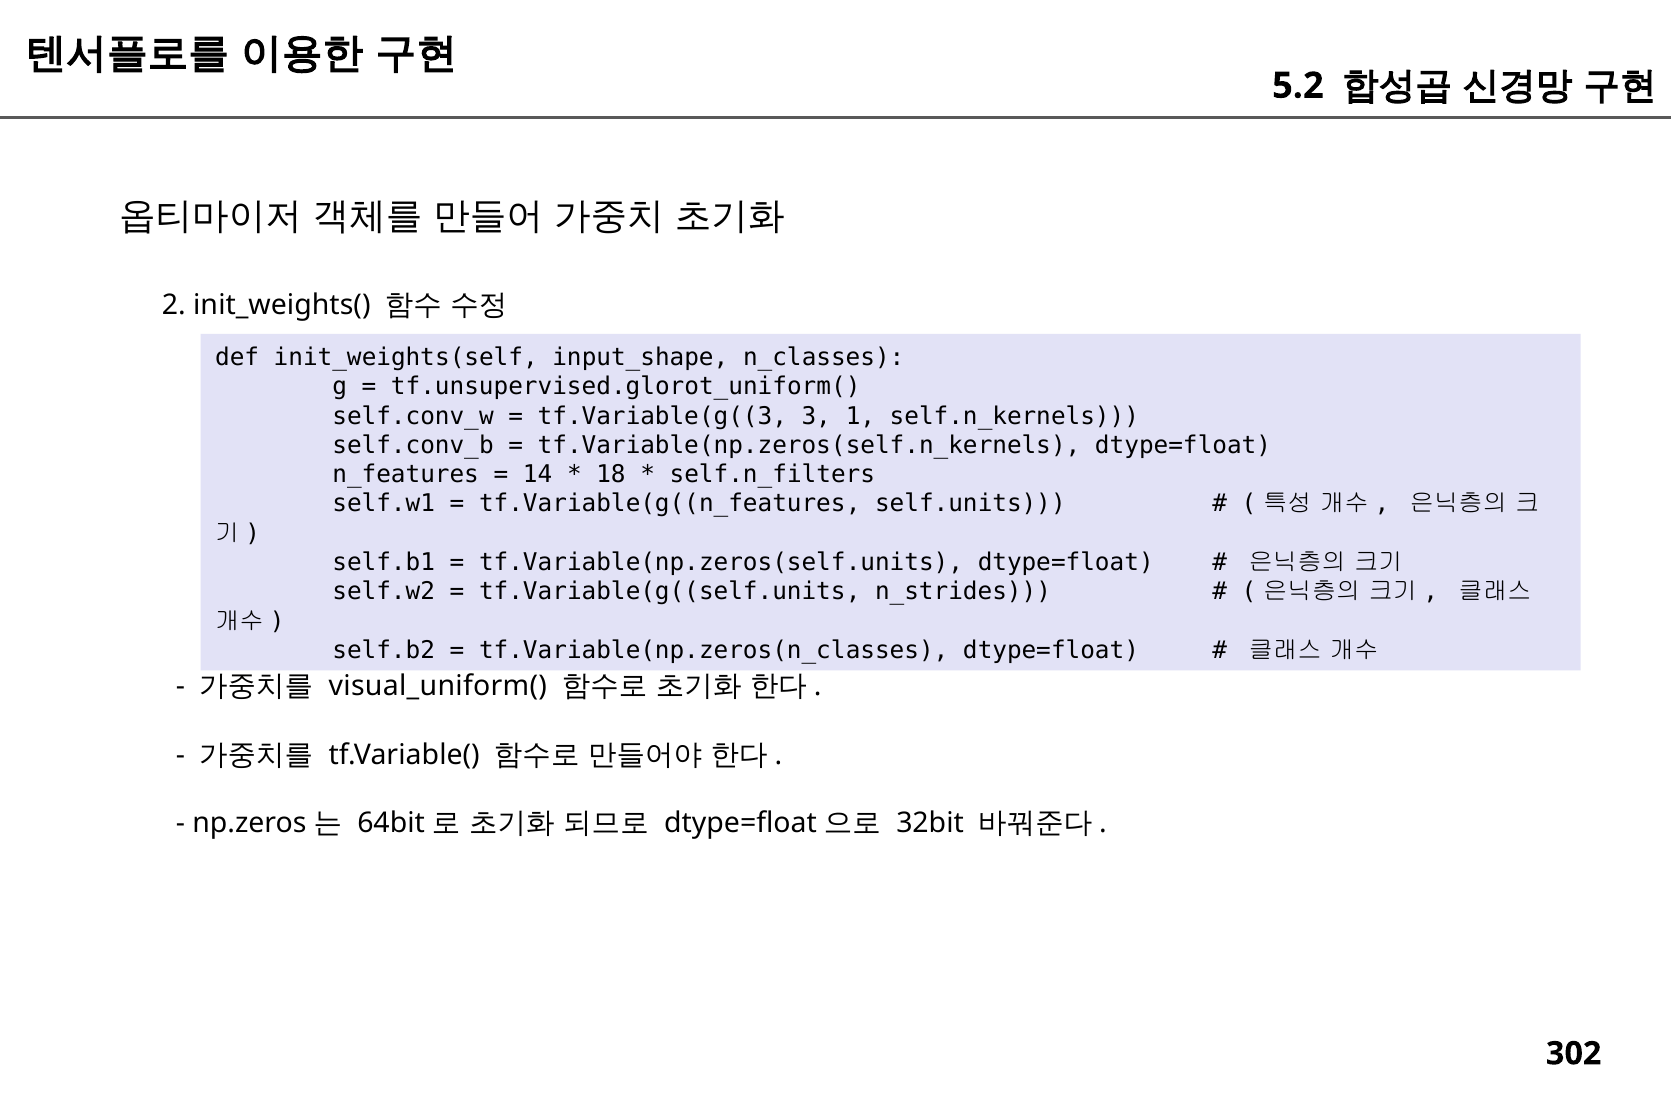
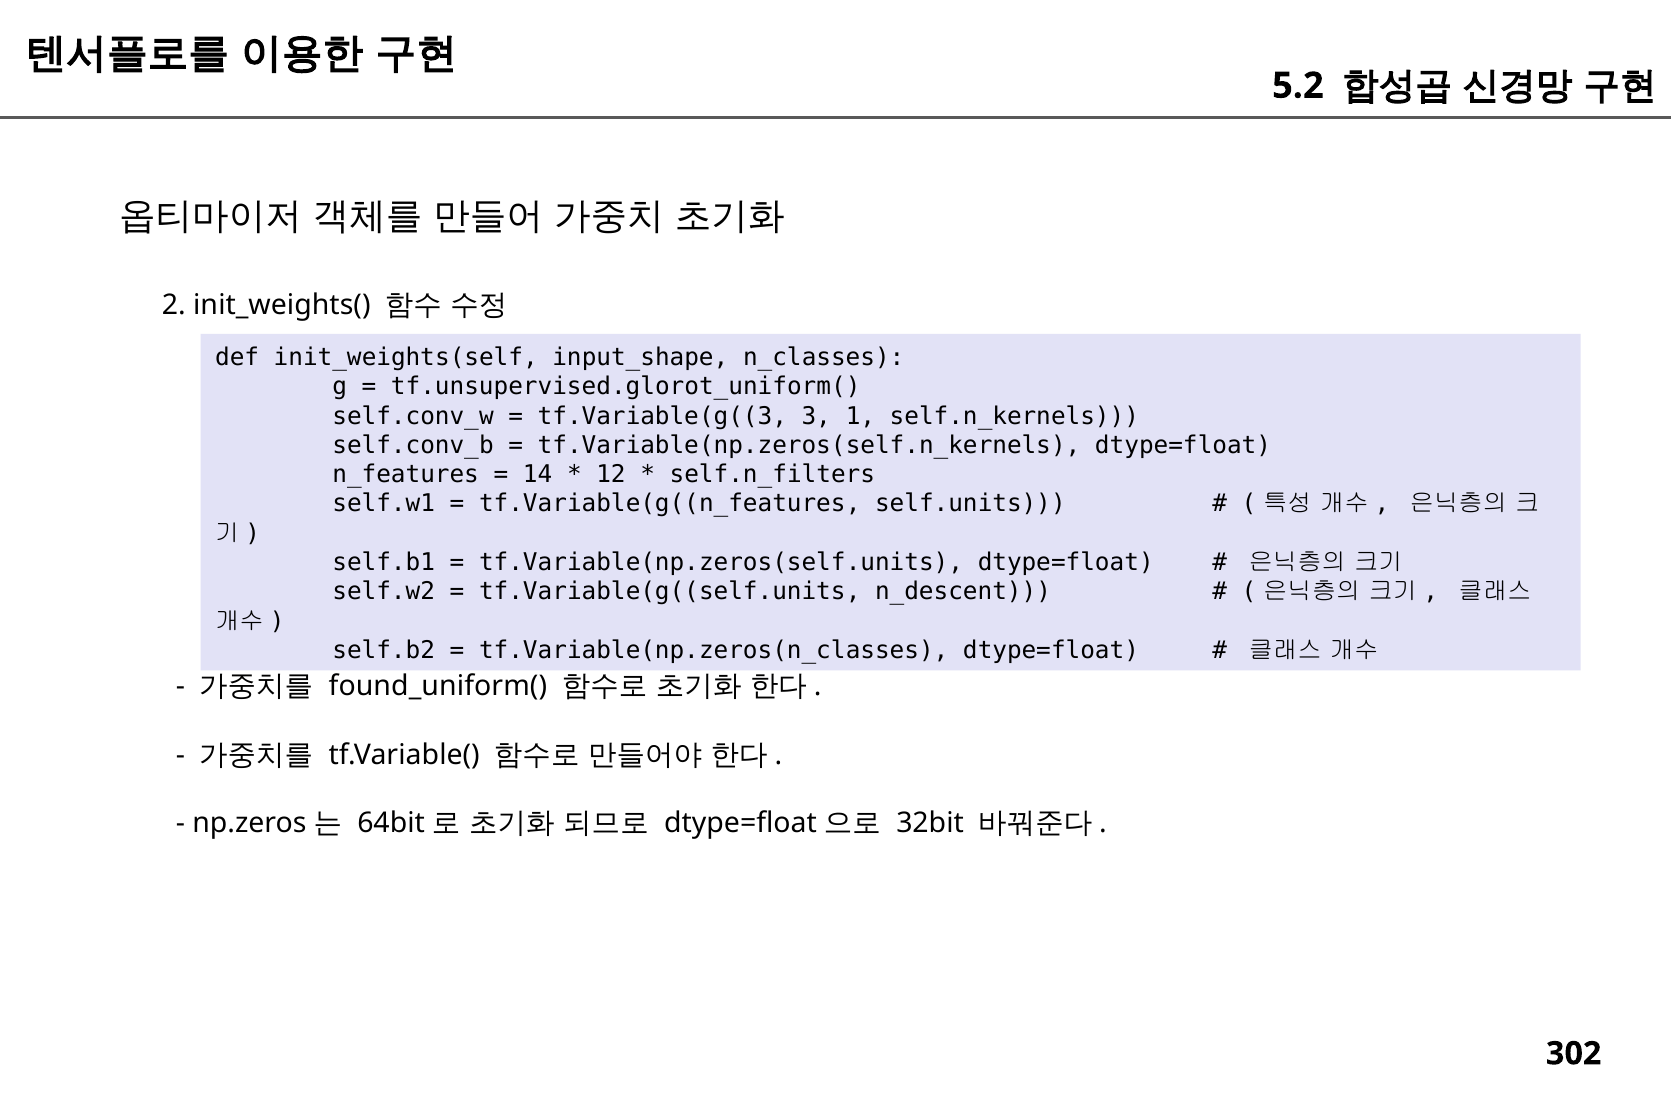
18: 18 -> 12
n_strides: n_strides -> n_descent
visual_uniform(: visual_uniform( -> found_uniform(
